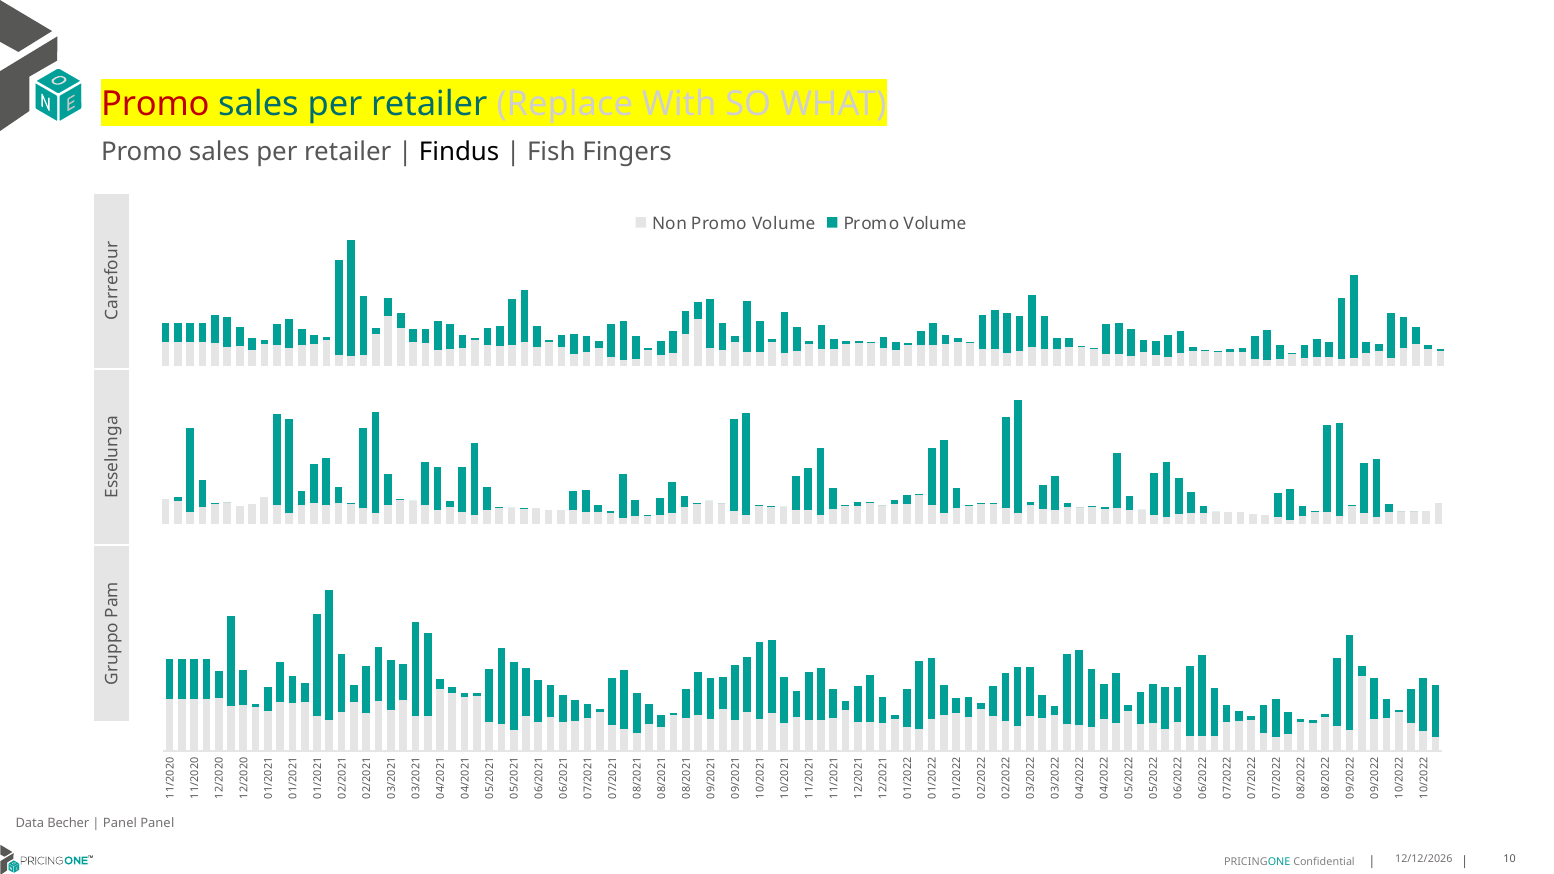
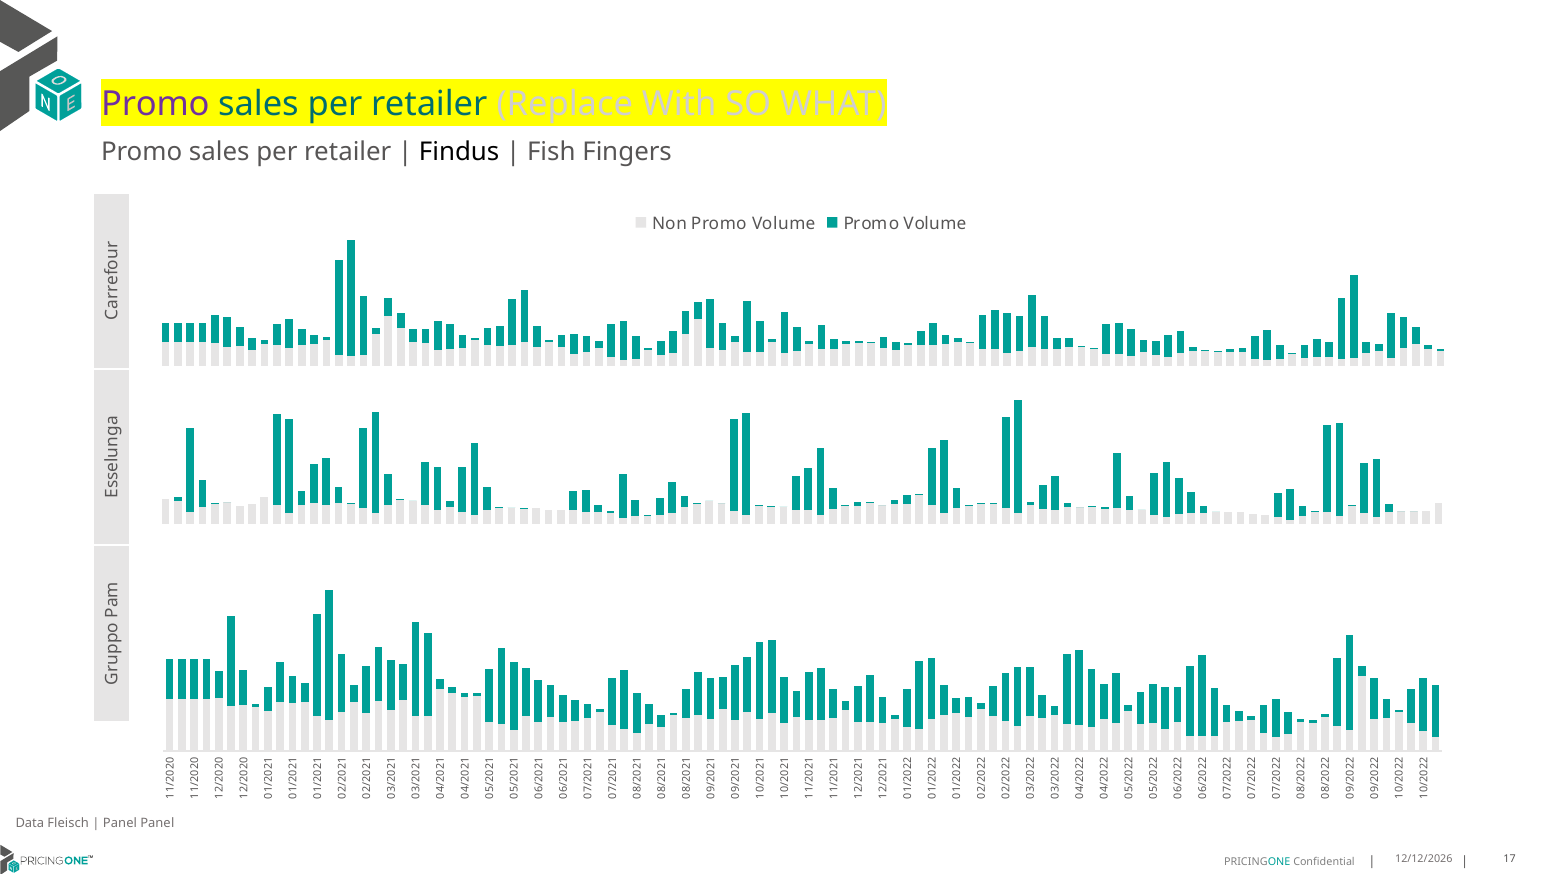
Promo at (155, 104) colour: red -> purple
Becher: Becher -> Fleisch
10: 10 -> 17
